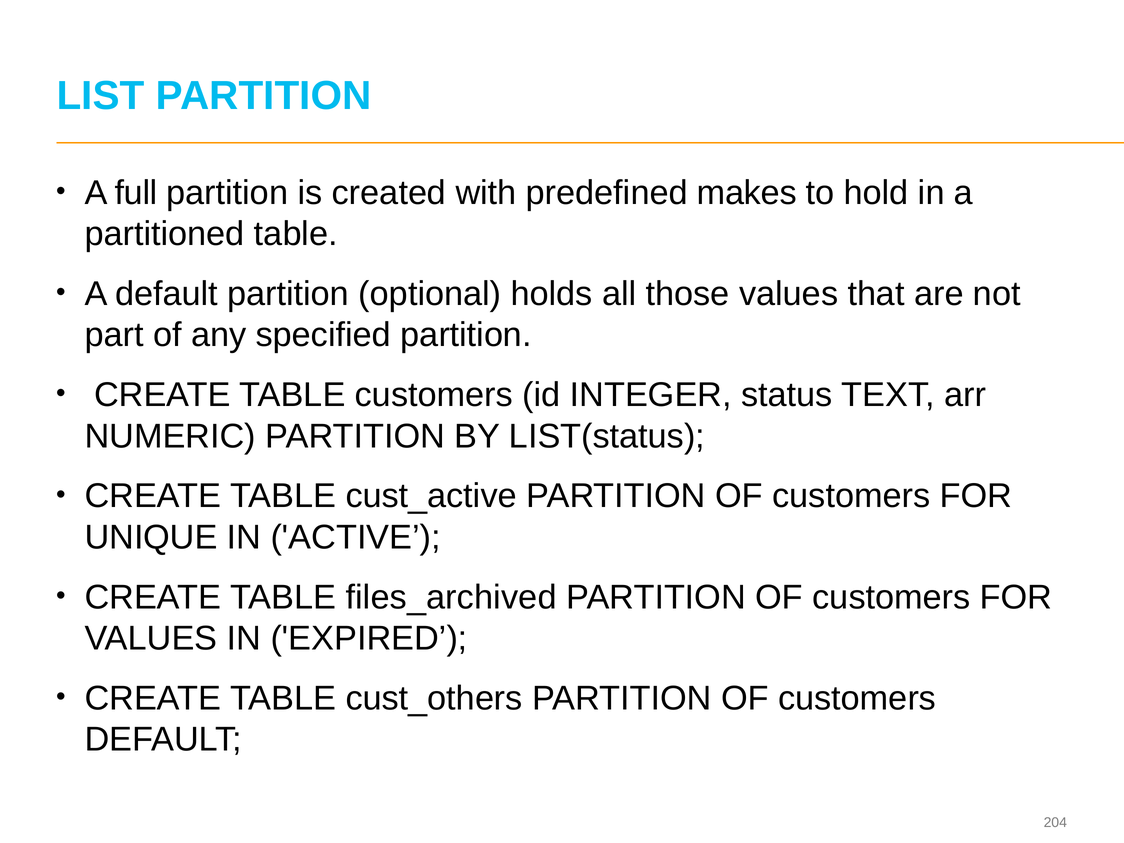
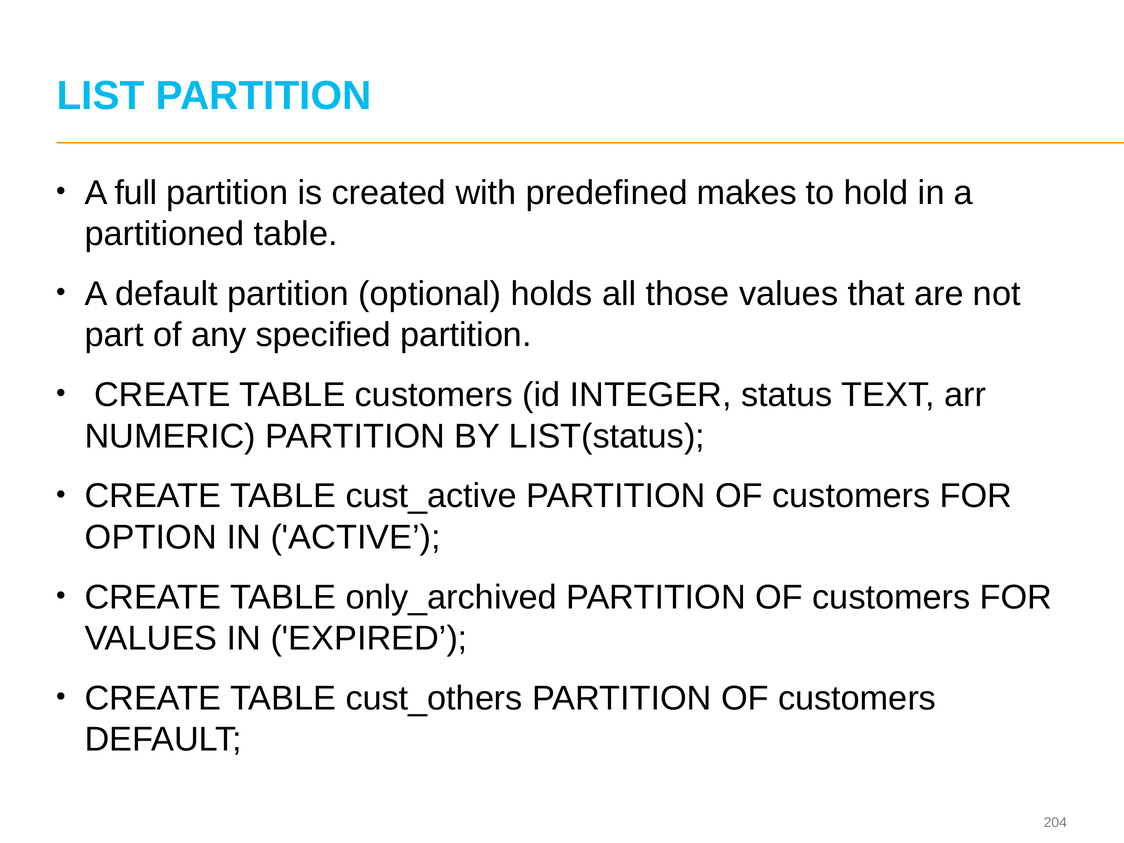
UNIQUE: UNIQUE -> OPTION
files_archived: files_archived -> only_archived
